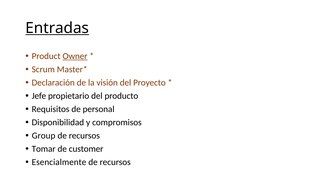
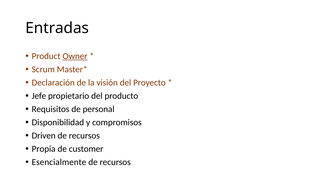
Entradas underline: present -> none
Group: Group -> Driven
Tomar: Tomar -> Propia
